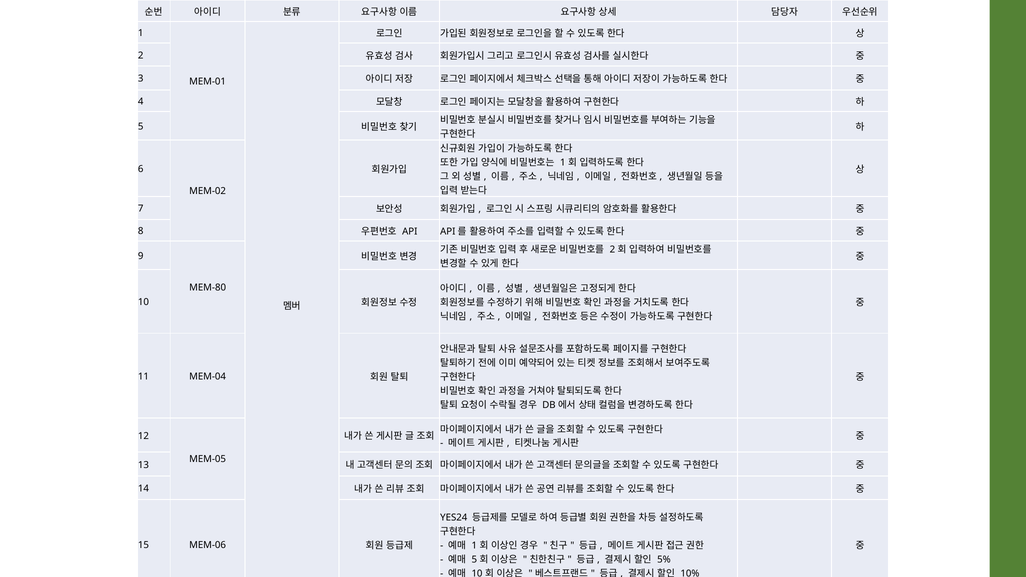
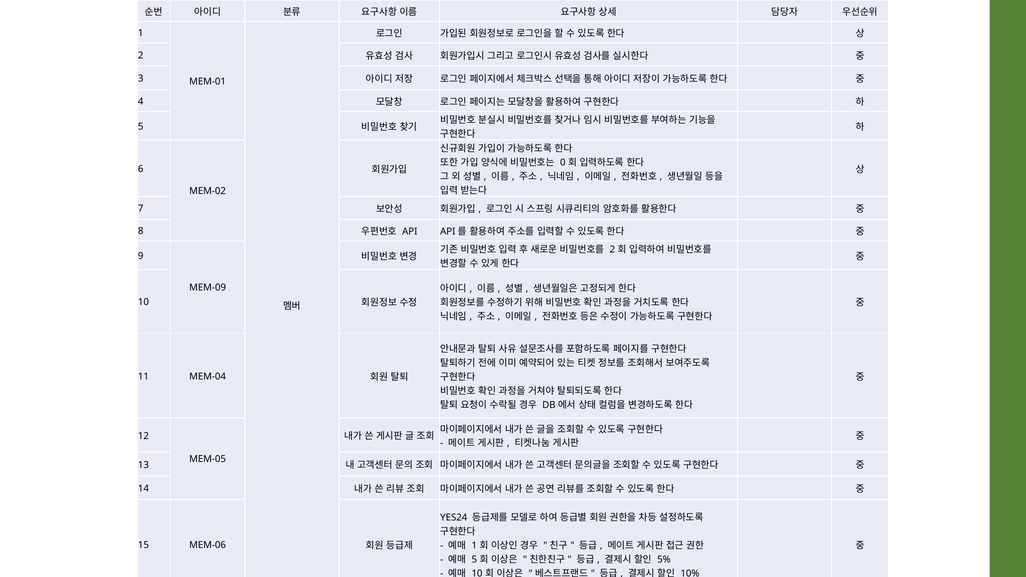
1 at (563, 163): 1 -> 0
MEM-80: MEM-80 -> MEM-09
